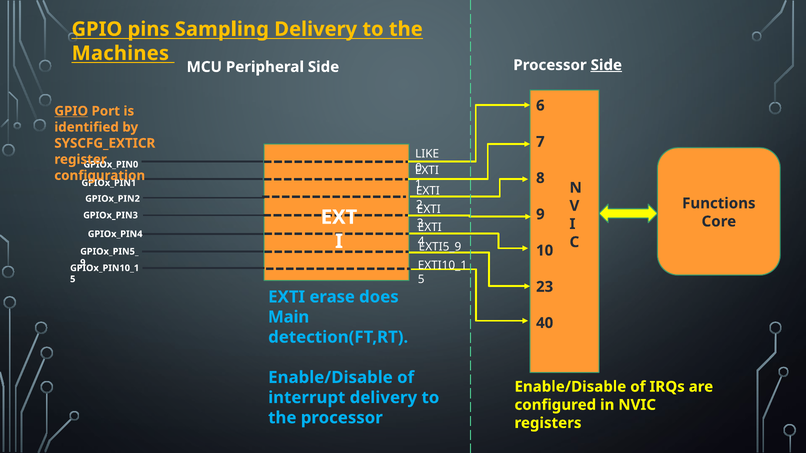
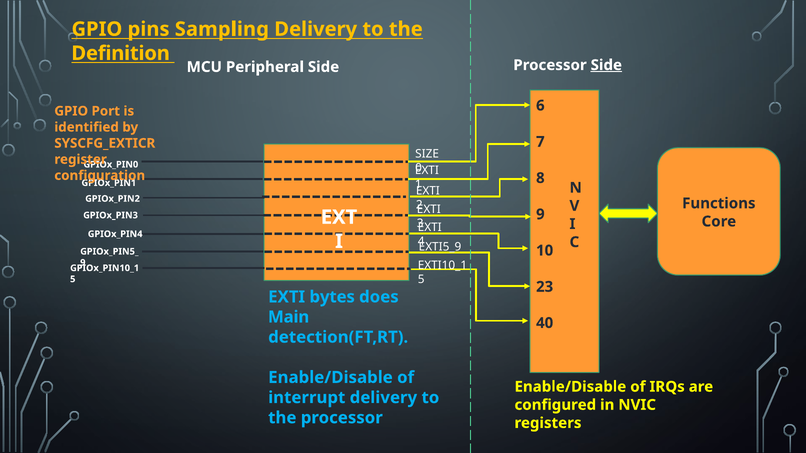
Machines: Machines -> Definition
GPIO at (71, 111) underline: present -> none
LIKE: LIKE -> SIZE
erase: erase -> bytes
